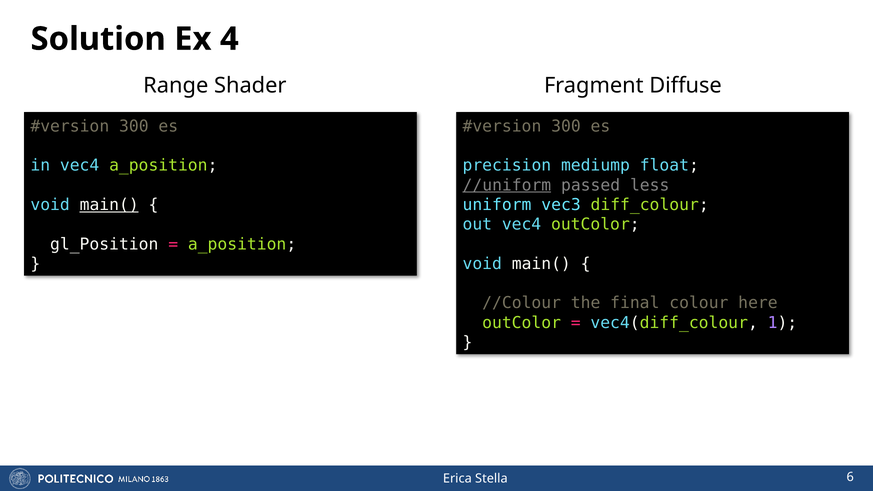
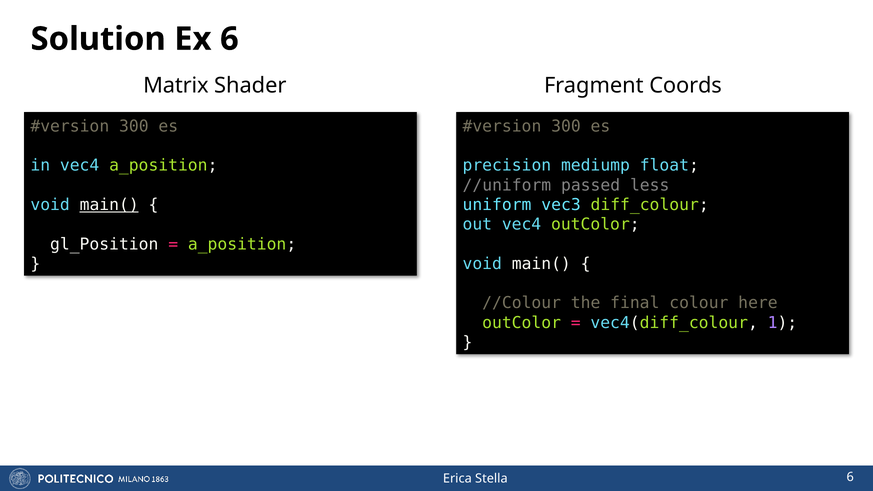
Ex 4: 4 -> 6
Range: Range -> Matrix
Diffuse: Diffuse -> Coords
//uniform underline: present -> none
